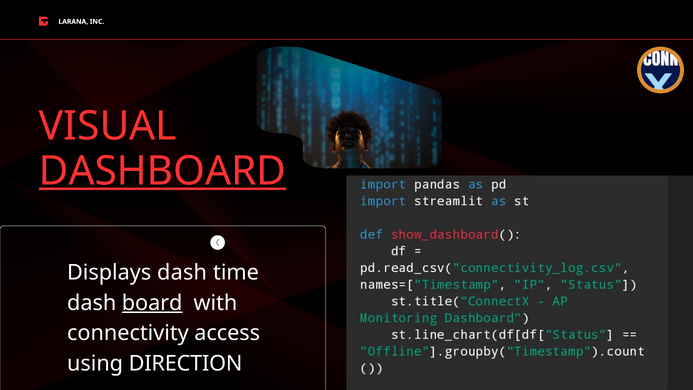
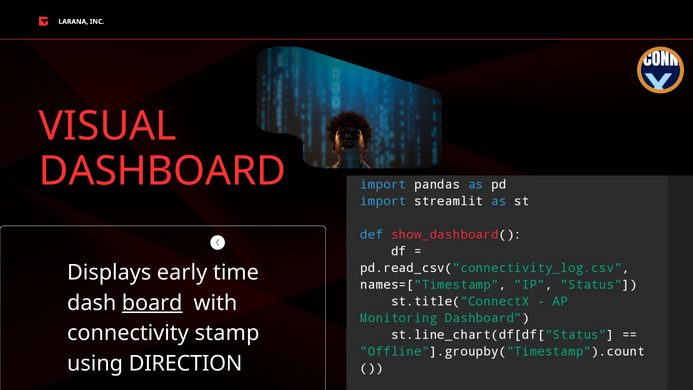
DASHBOARD underline: present -> none
Displays dash: dash -> early
access: access -> stamp
